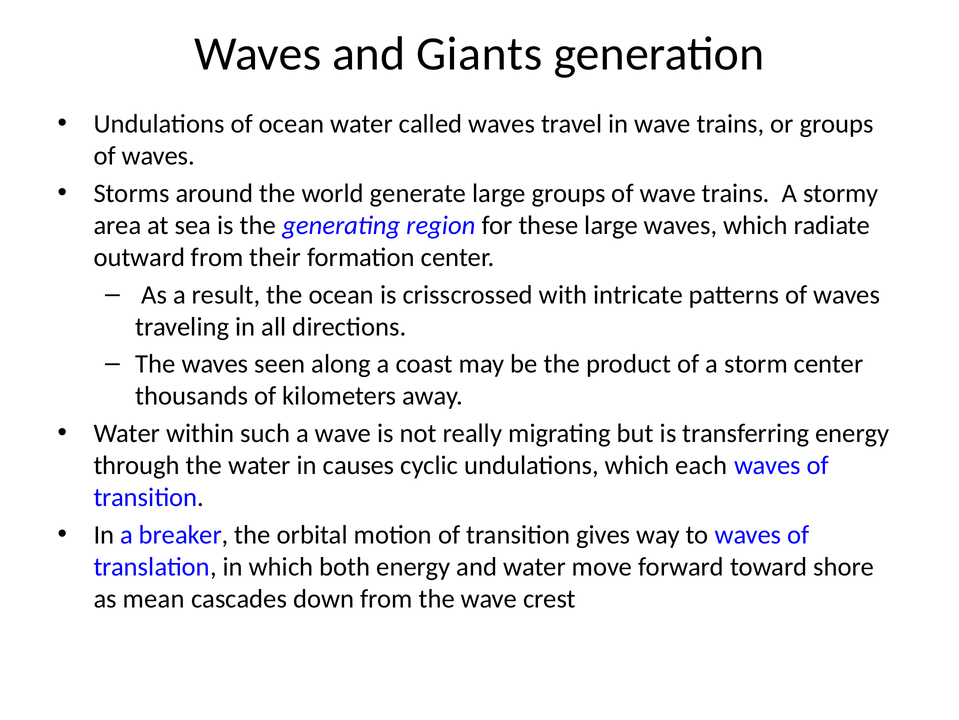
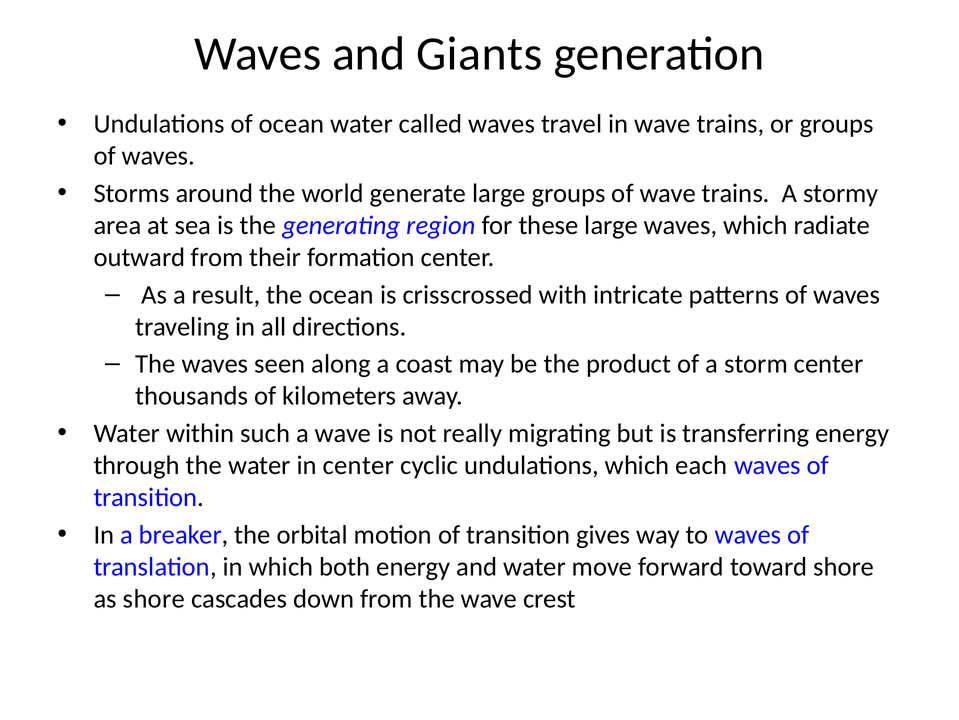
in causes: causes -> center
as mean: mean -> shore
